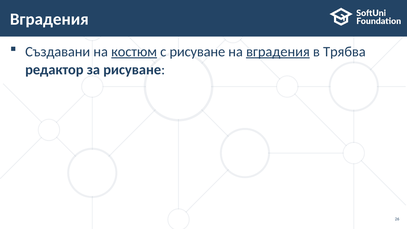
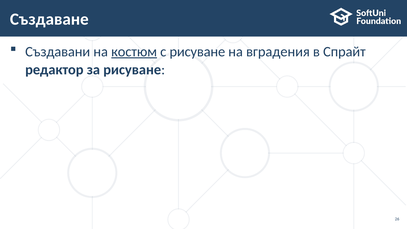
Вградения at (49, 19): Вградения -> Създаване
вградения at (278, 52) underline: present -> none
Трябва: Трябва -> Спрайт
